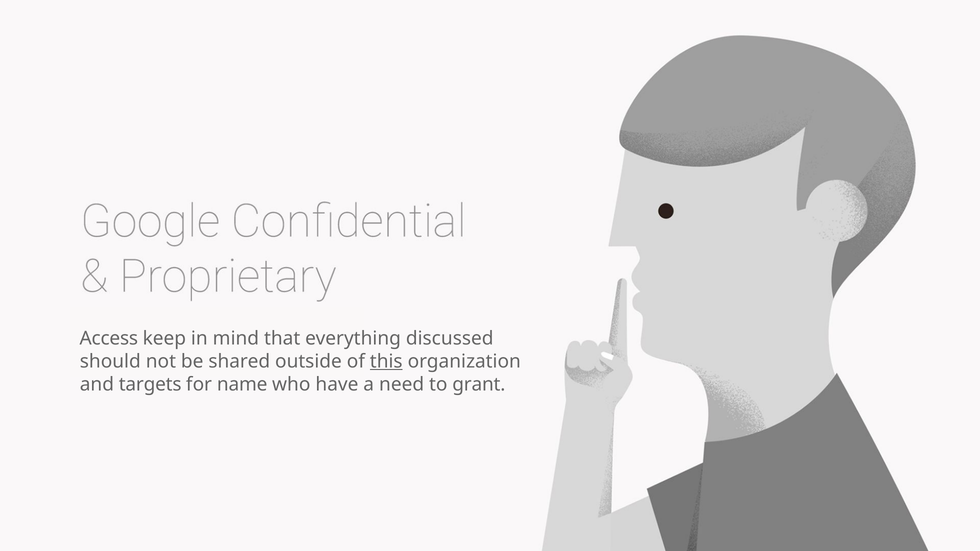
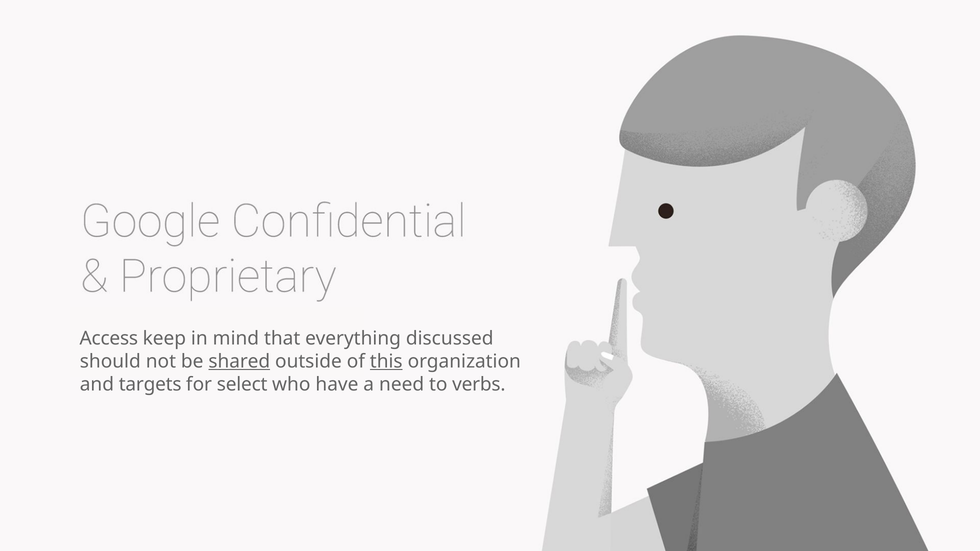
shared underline: none -> present
name: name -> select
grant: grant -> verbs
